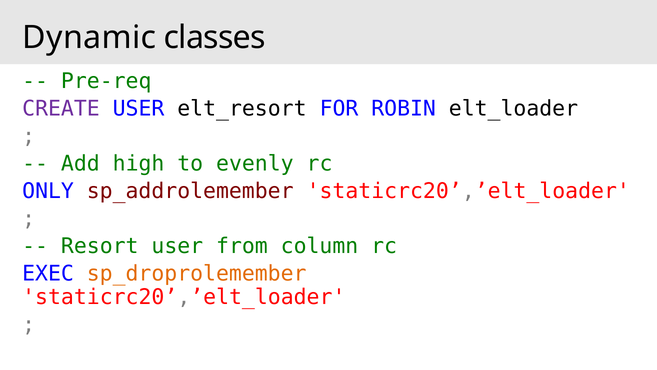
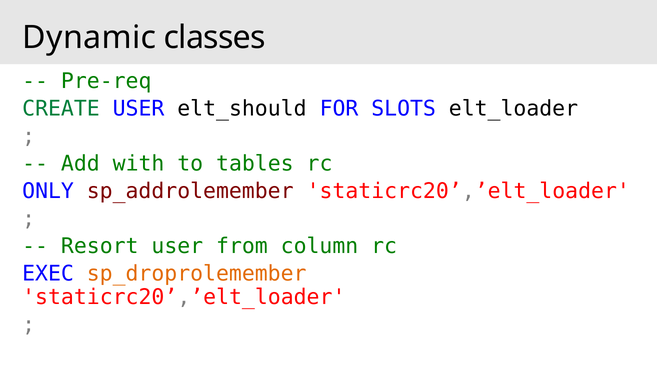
CREATE colour: purple -> green
elt_resort: elt_resort -> elt_should
ROBIN: ROBIN -> SLOTS
high: high -> with
evenly: evenly -> tables
